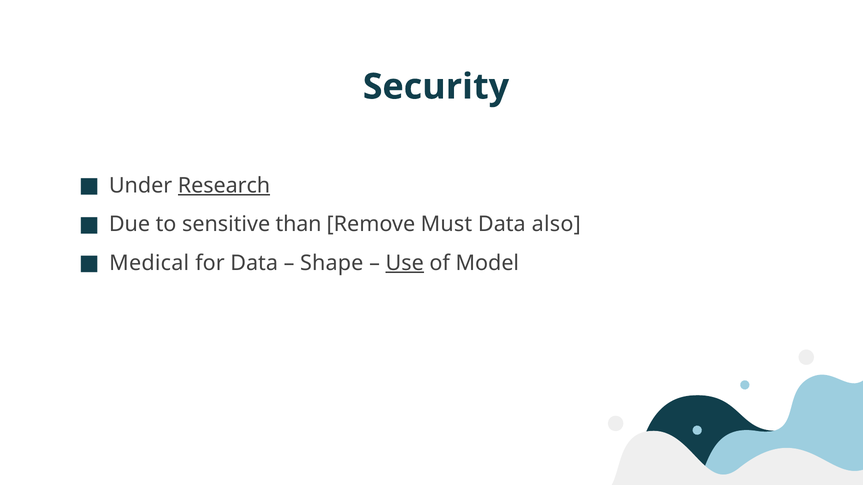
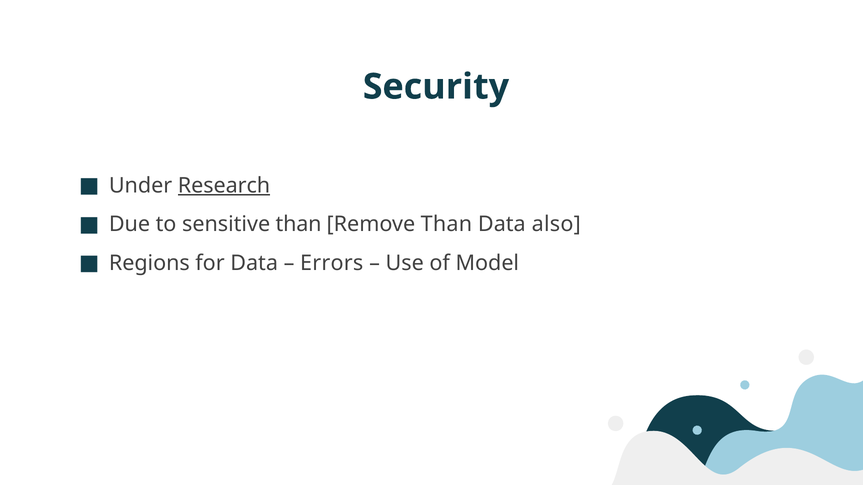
Remove Must: Must -> Than
Medical: Medical -> Regions
Shape: Shape -> Errors
Use underline: present -> none
